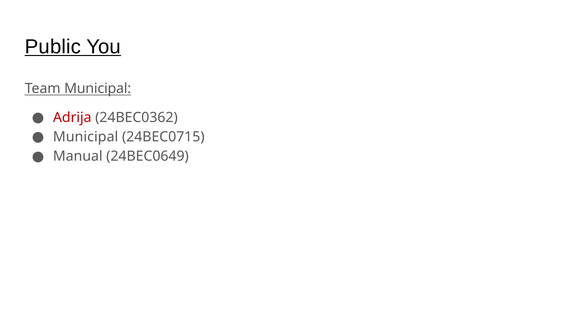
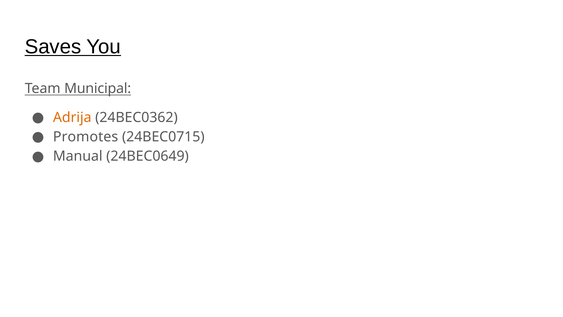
Public: Public -> Saves
Adrija colour: red -> orange
Municipal at (86, 137): Municipal -> Promotes
